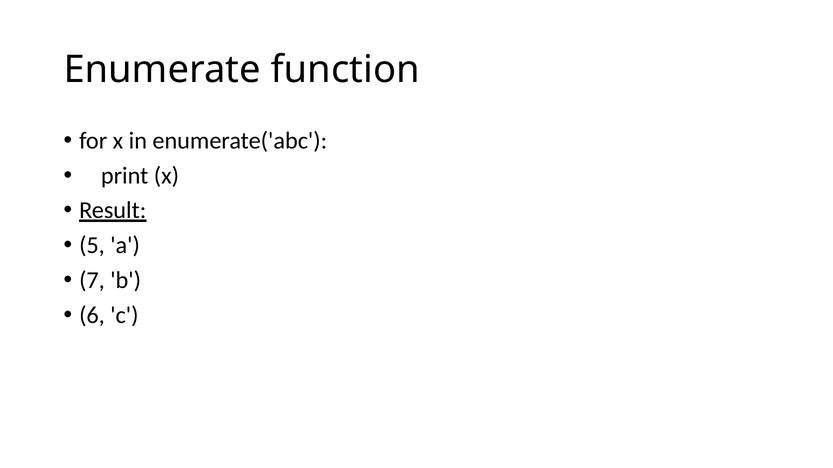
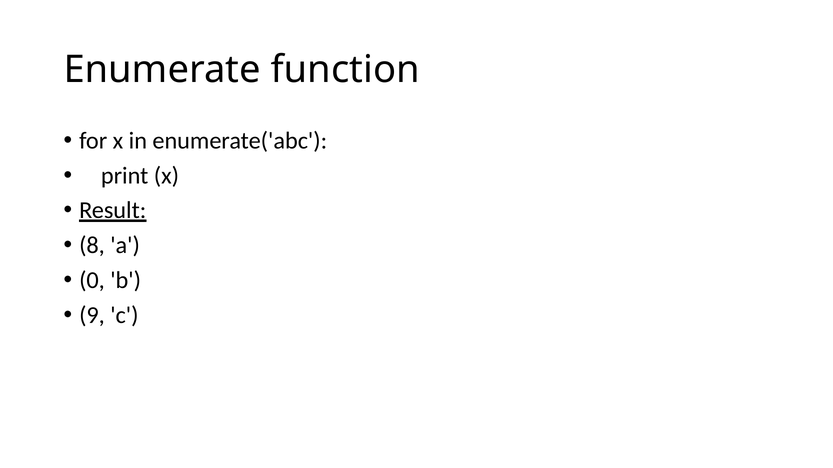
5: 5 -> 8
7: 7 -> 0
6: 6 -> 9
